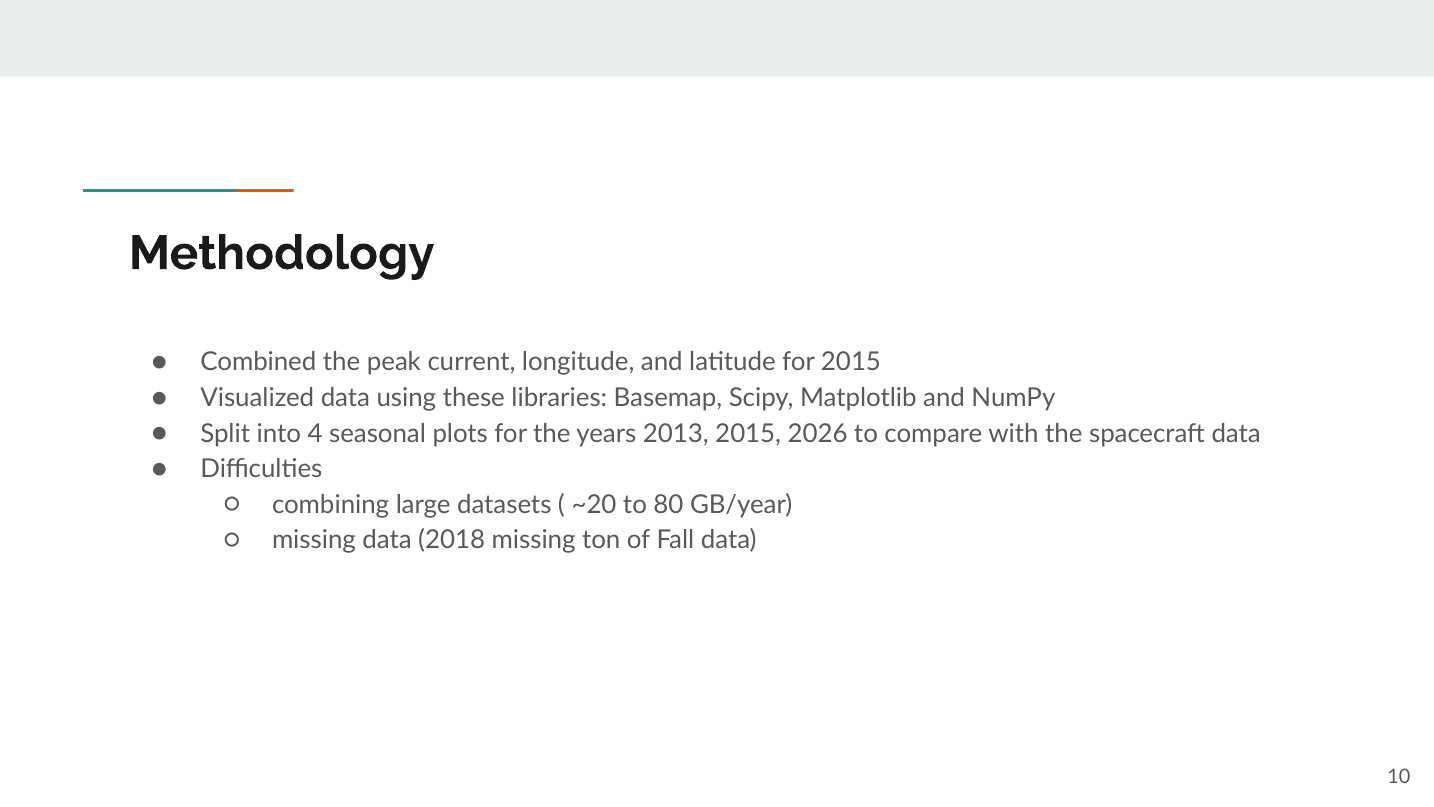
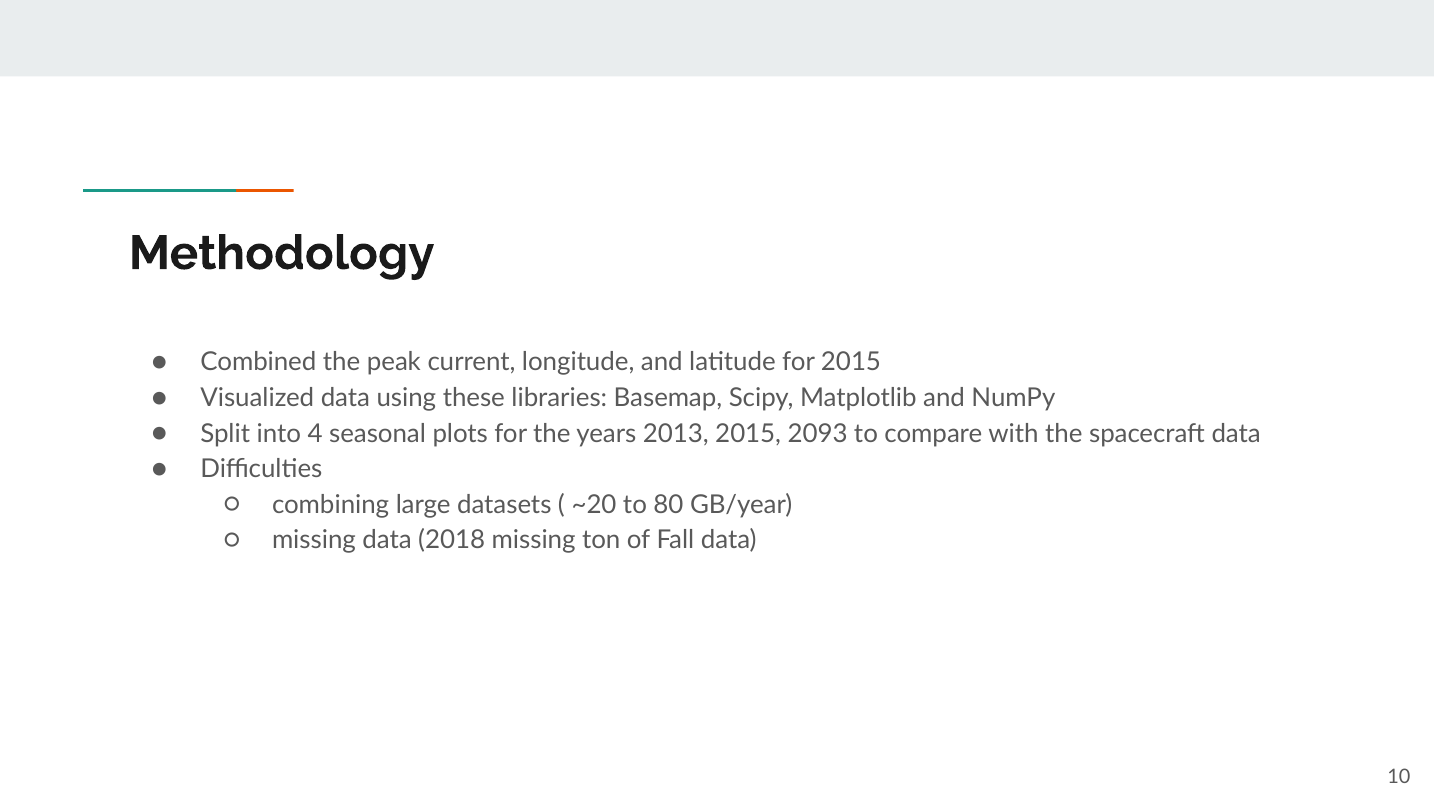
2026: 2026 -> 2093
